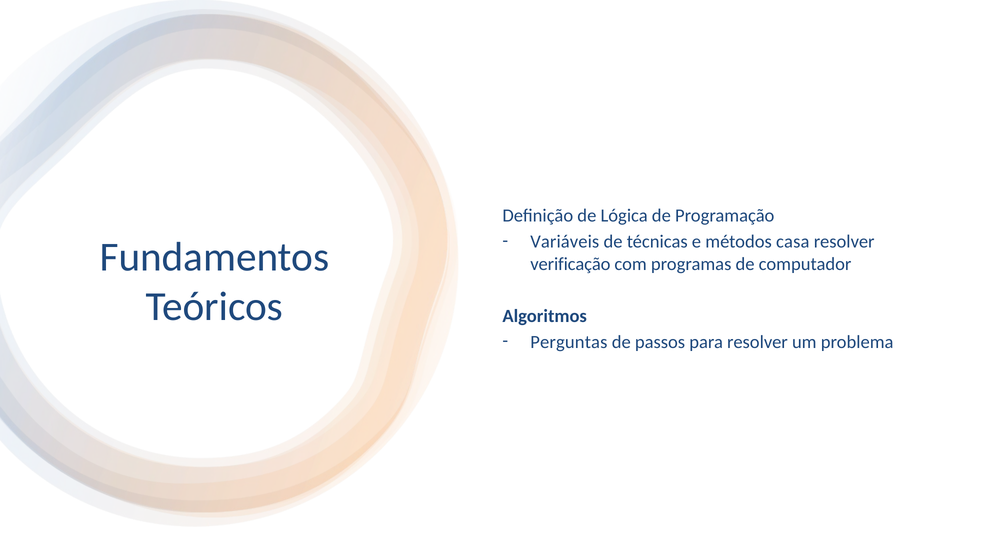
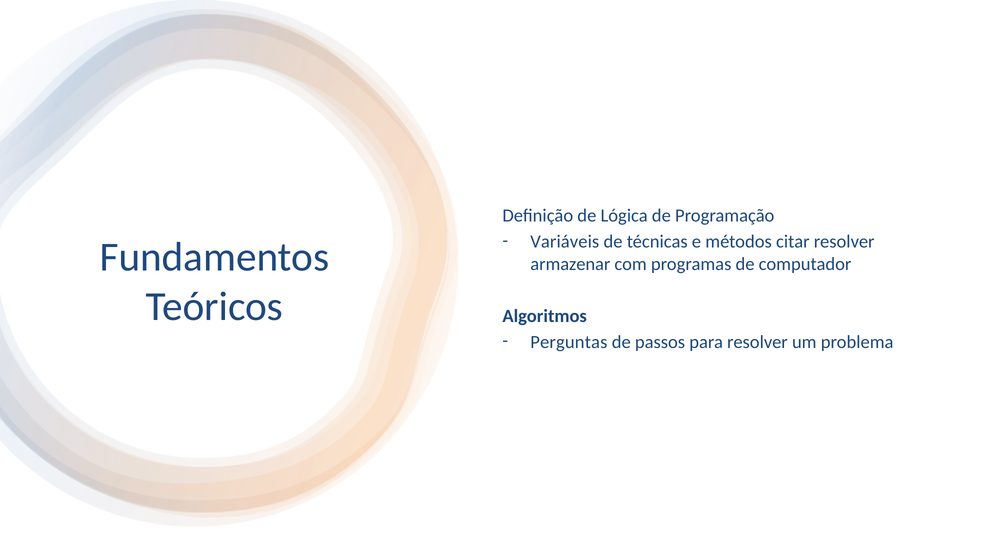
casa: casa -> citar
verificação: verificação -> armazenar
